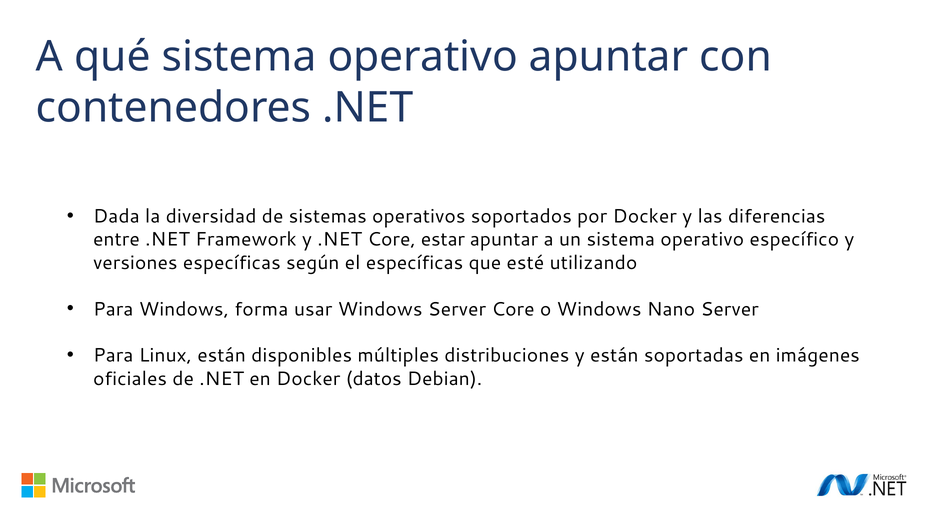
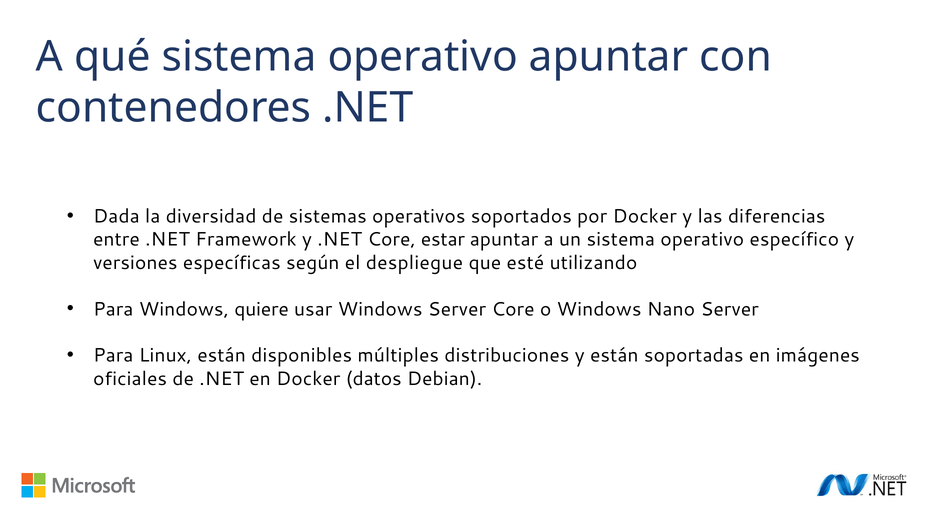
el específicas: específicas -> despliegue
forma: forma -> quiere
